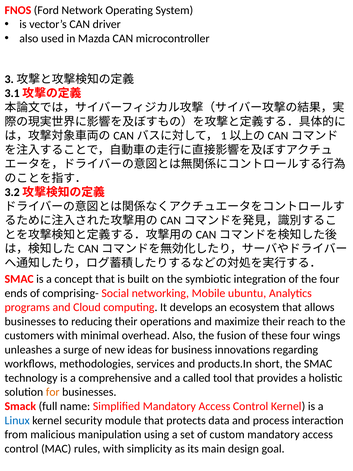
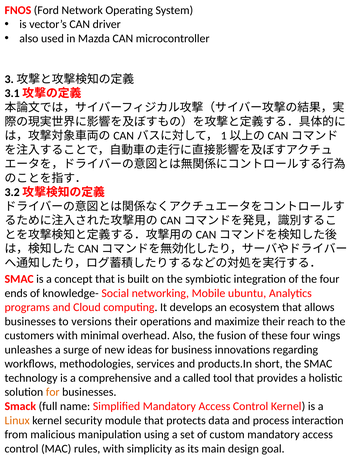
comprising-: comprising- -> knowledge-
reducing: reducing -> versions
Linux colour: blue -> orange
